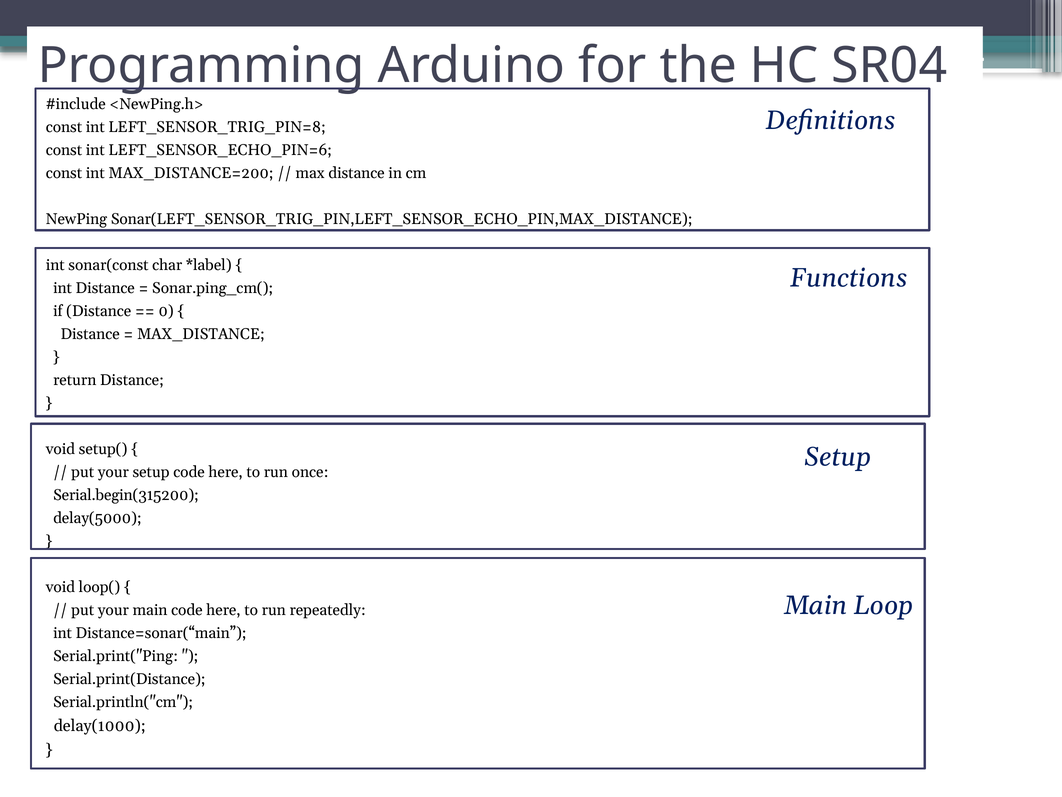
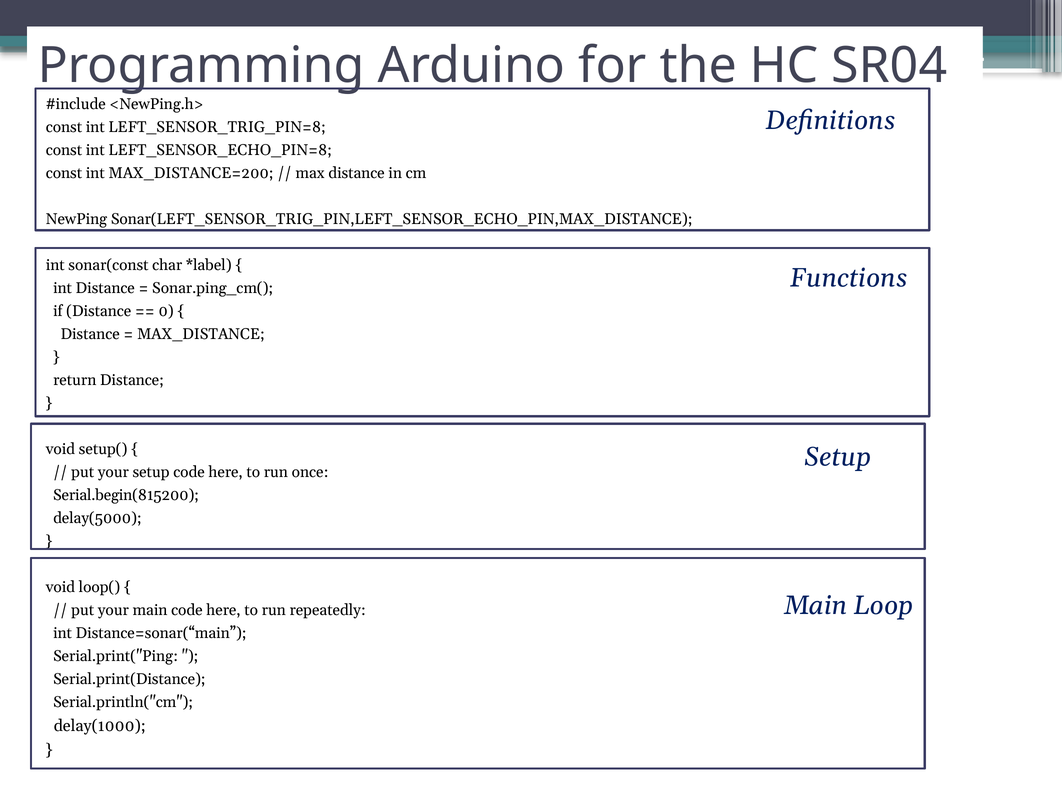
LEFT_SENSOR_ECHO_PIN=6: LEFT_SENSOR_ECHO_PIN=6 -> LEFT_SENSOR_ECHO_PIN=8
Serial.begin(315200: Serial.begin(315200 -> Serial.begin(815200
